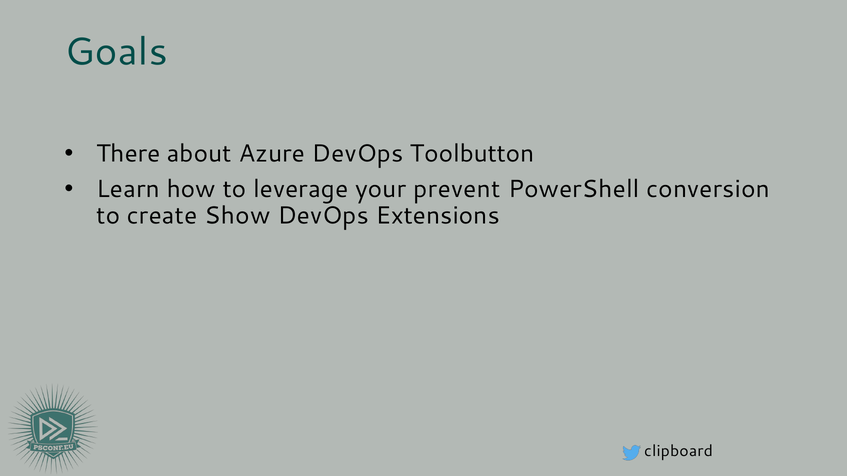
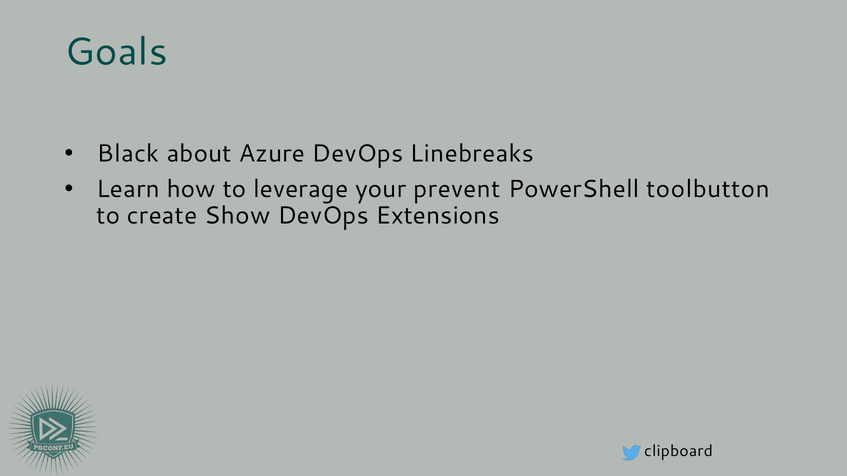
There: There -> Black
Toolbutton: Toolbutton -> Linebreaks
conversion: conversion -> toolbutton
